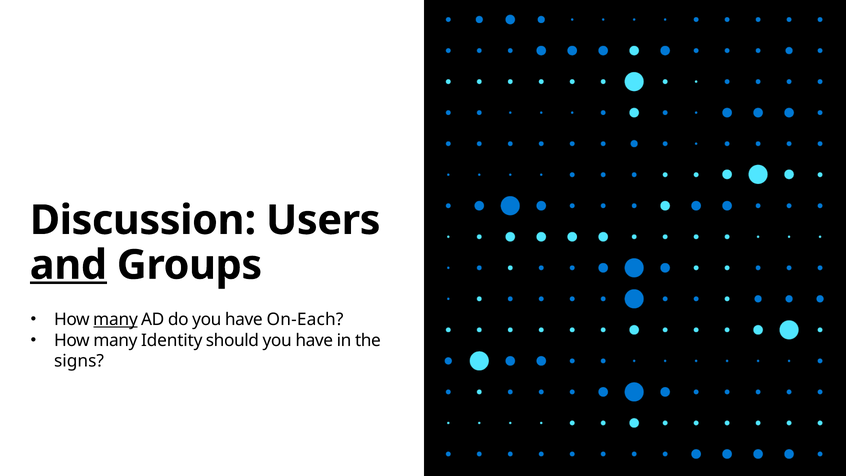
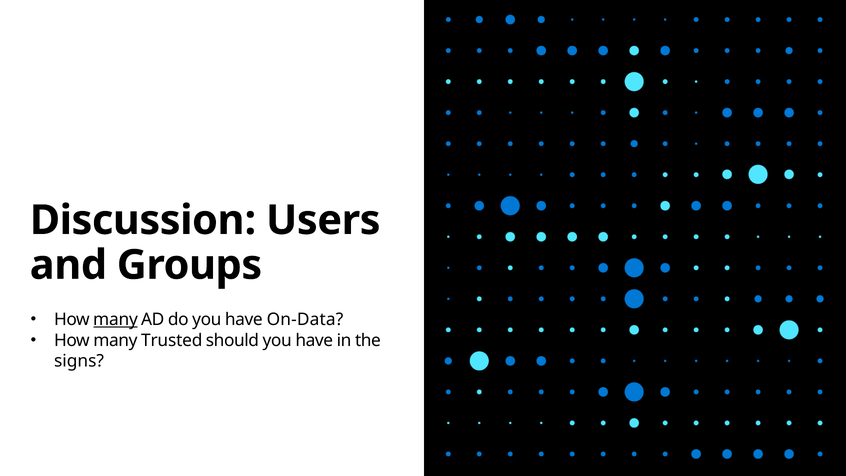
and underline: present -> none
On-Each: On-Each -> On-Data
Identity: Identity -> Trusted
